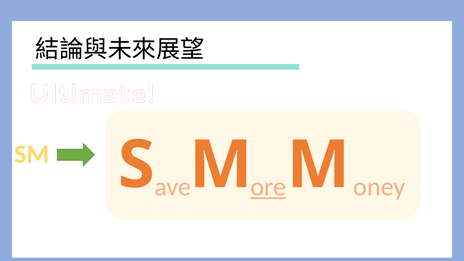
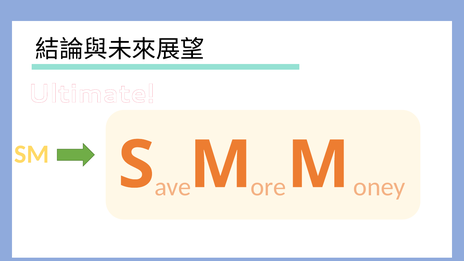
ore underline: present -> none
